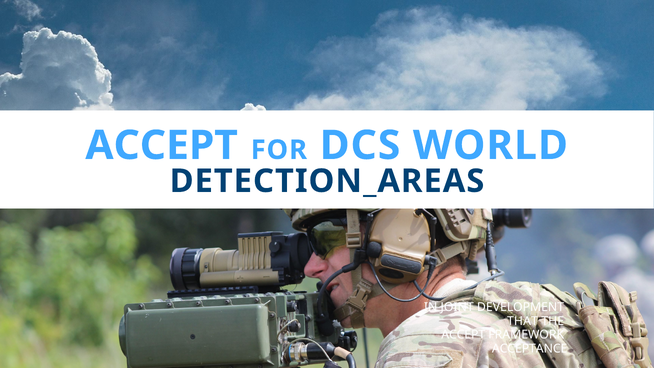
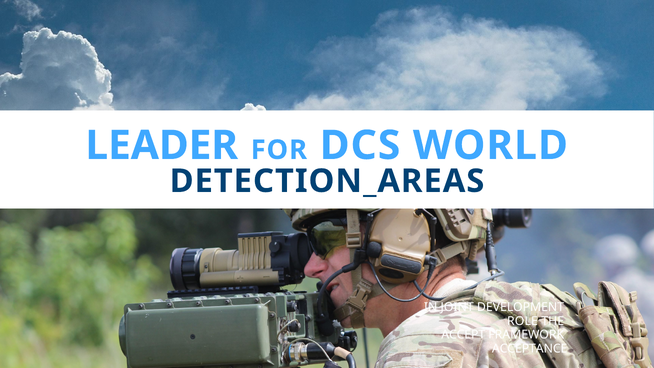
ACCEPT at (162, 145): ACCEPT -> LEADER
THAT: THAT -> ROLE
